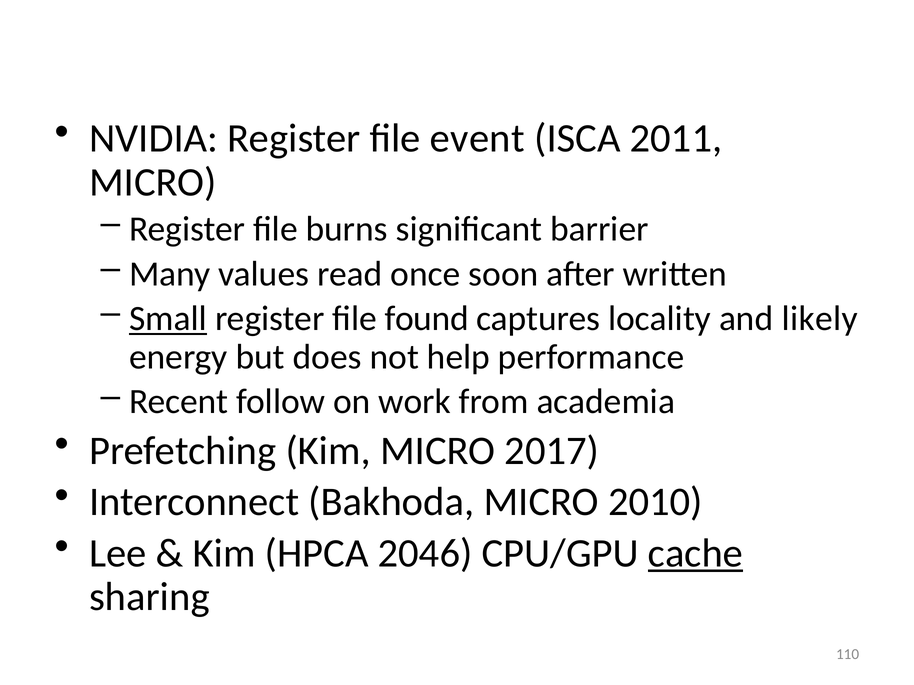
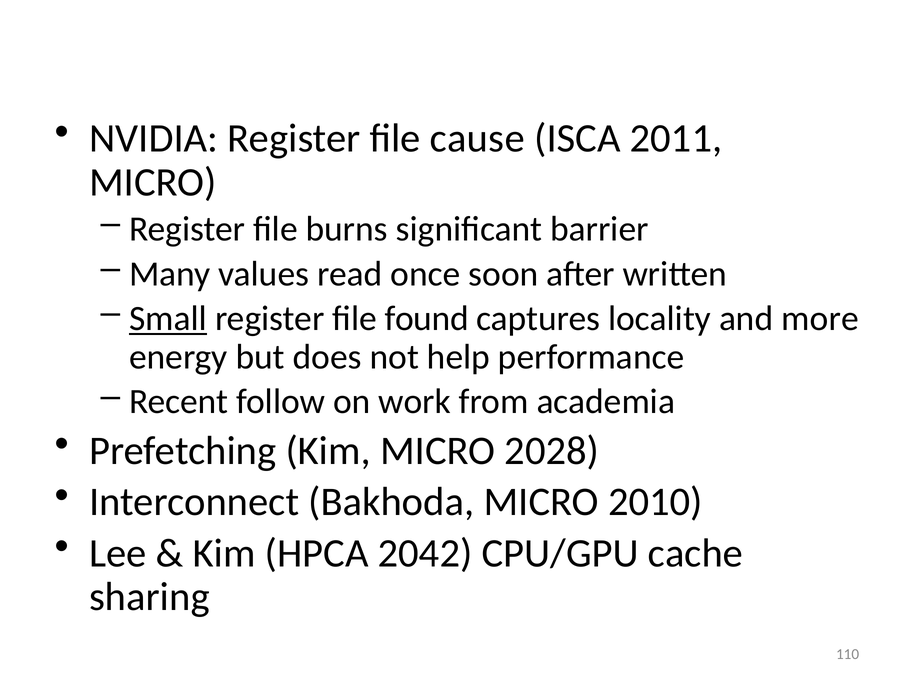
event: event -> cause
likely: likely -> more
2017: 2017 -> 2028
2046: 2046 -> 2042
cache underline: present -> none
